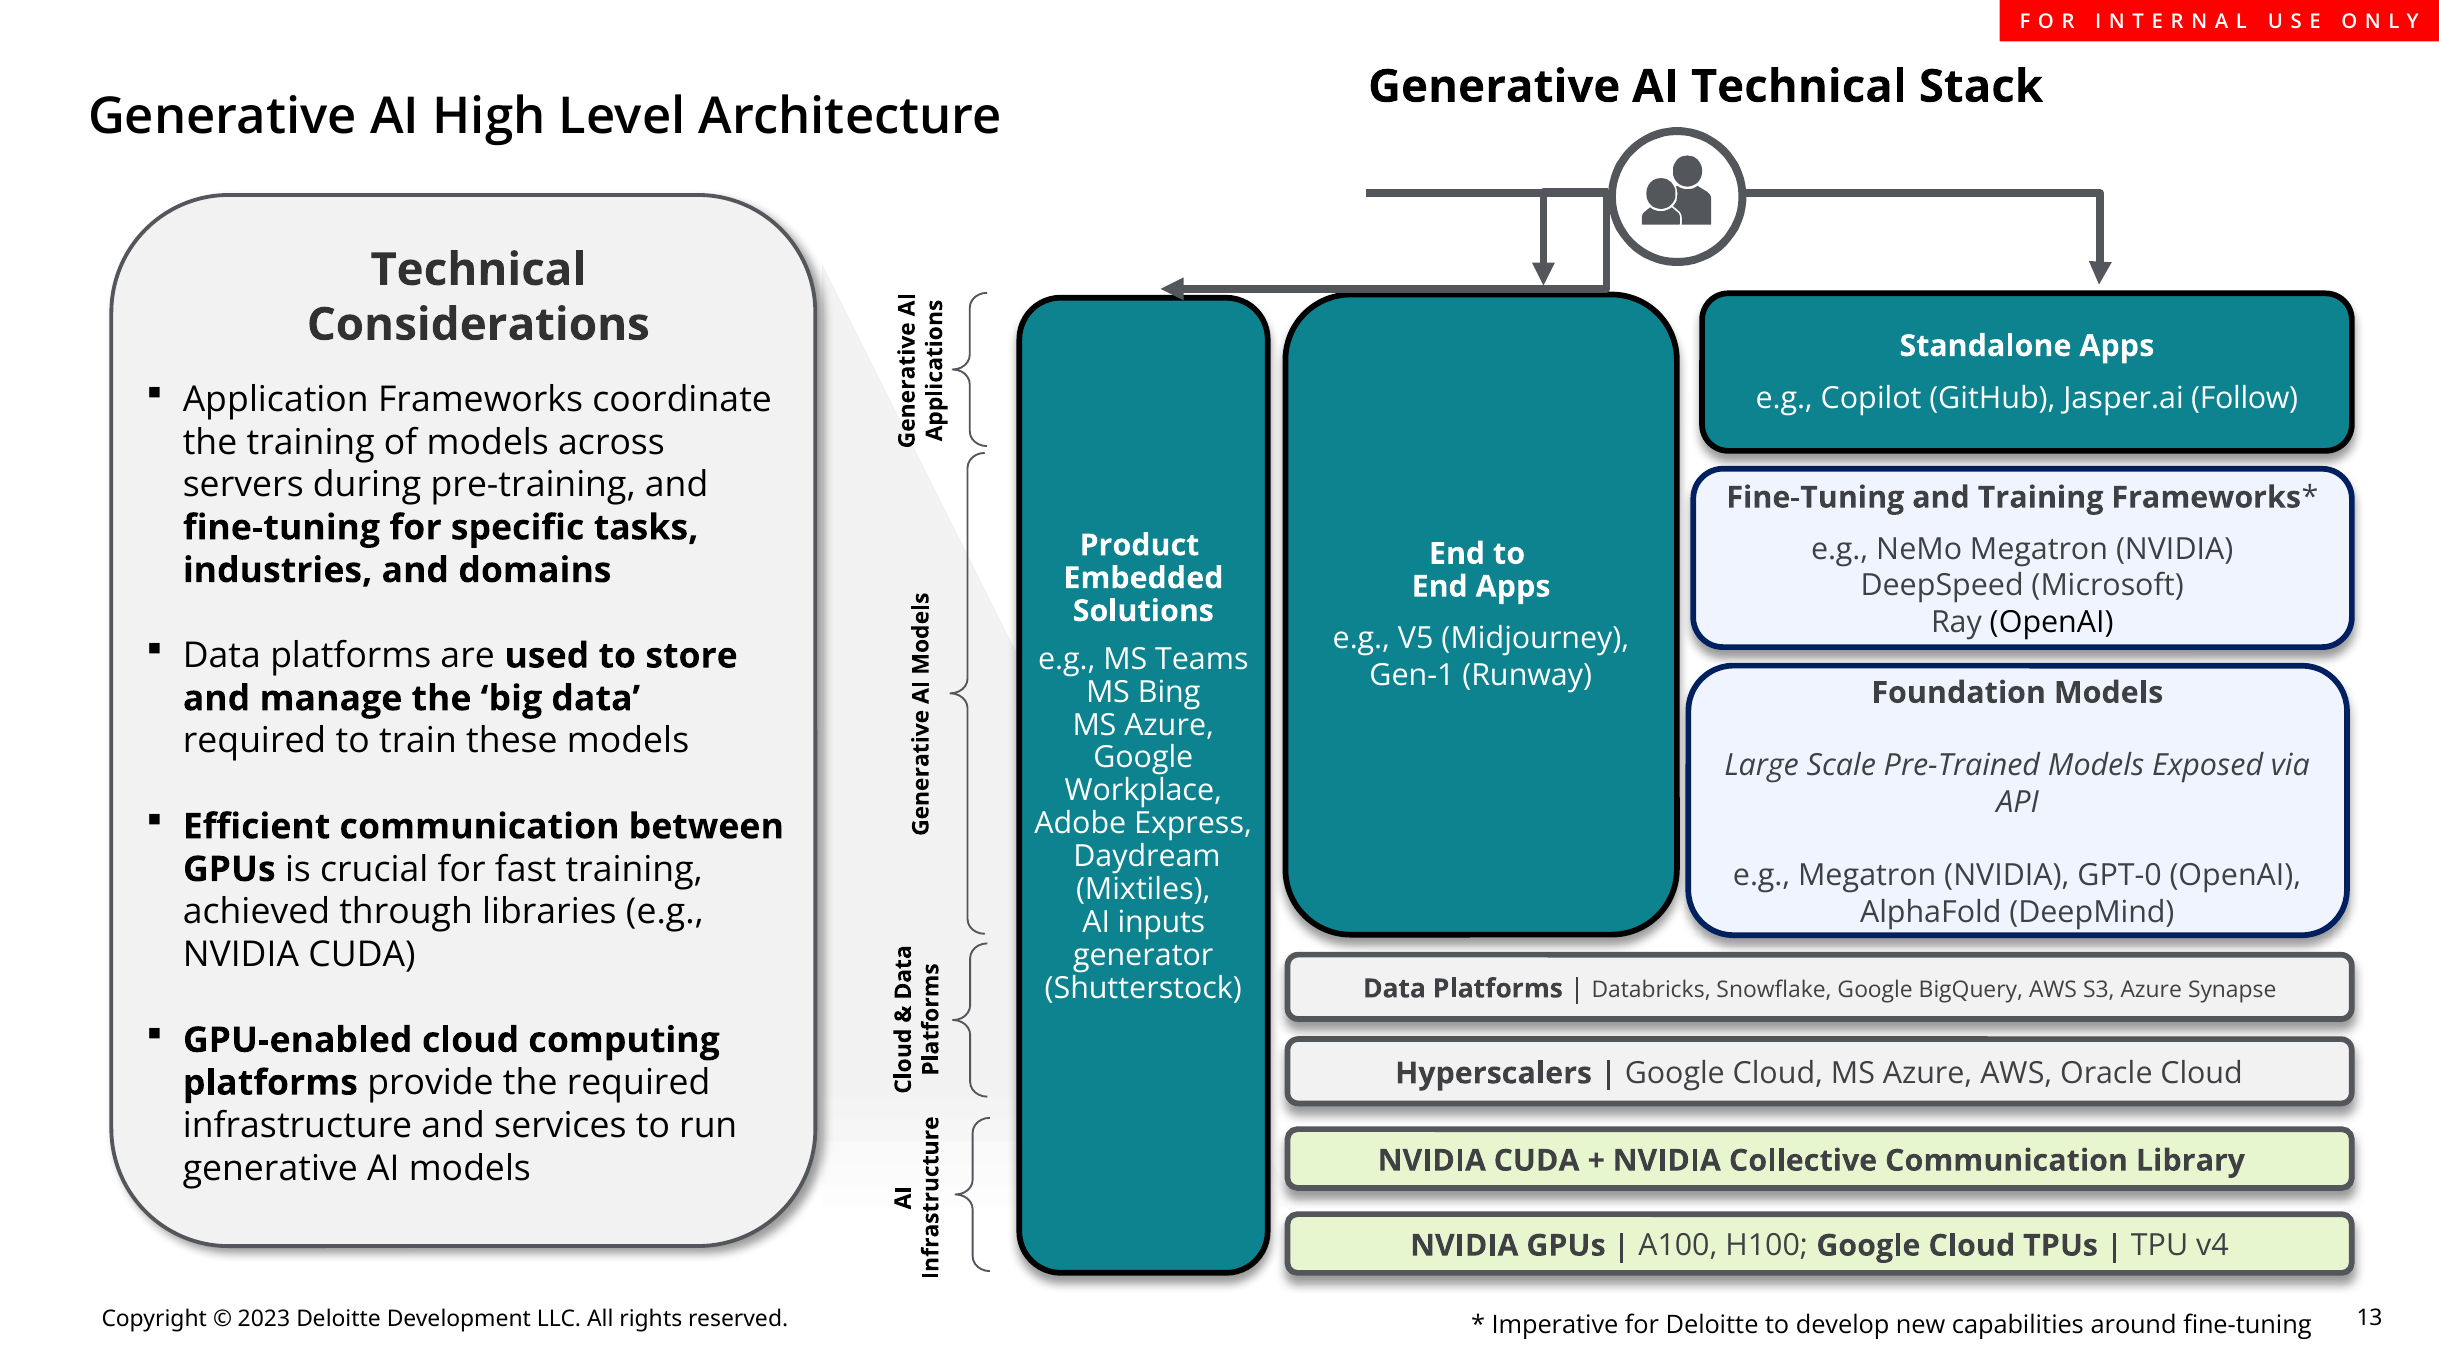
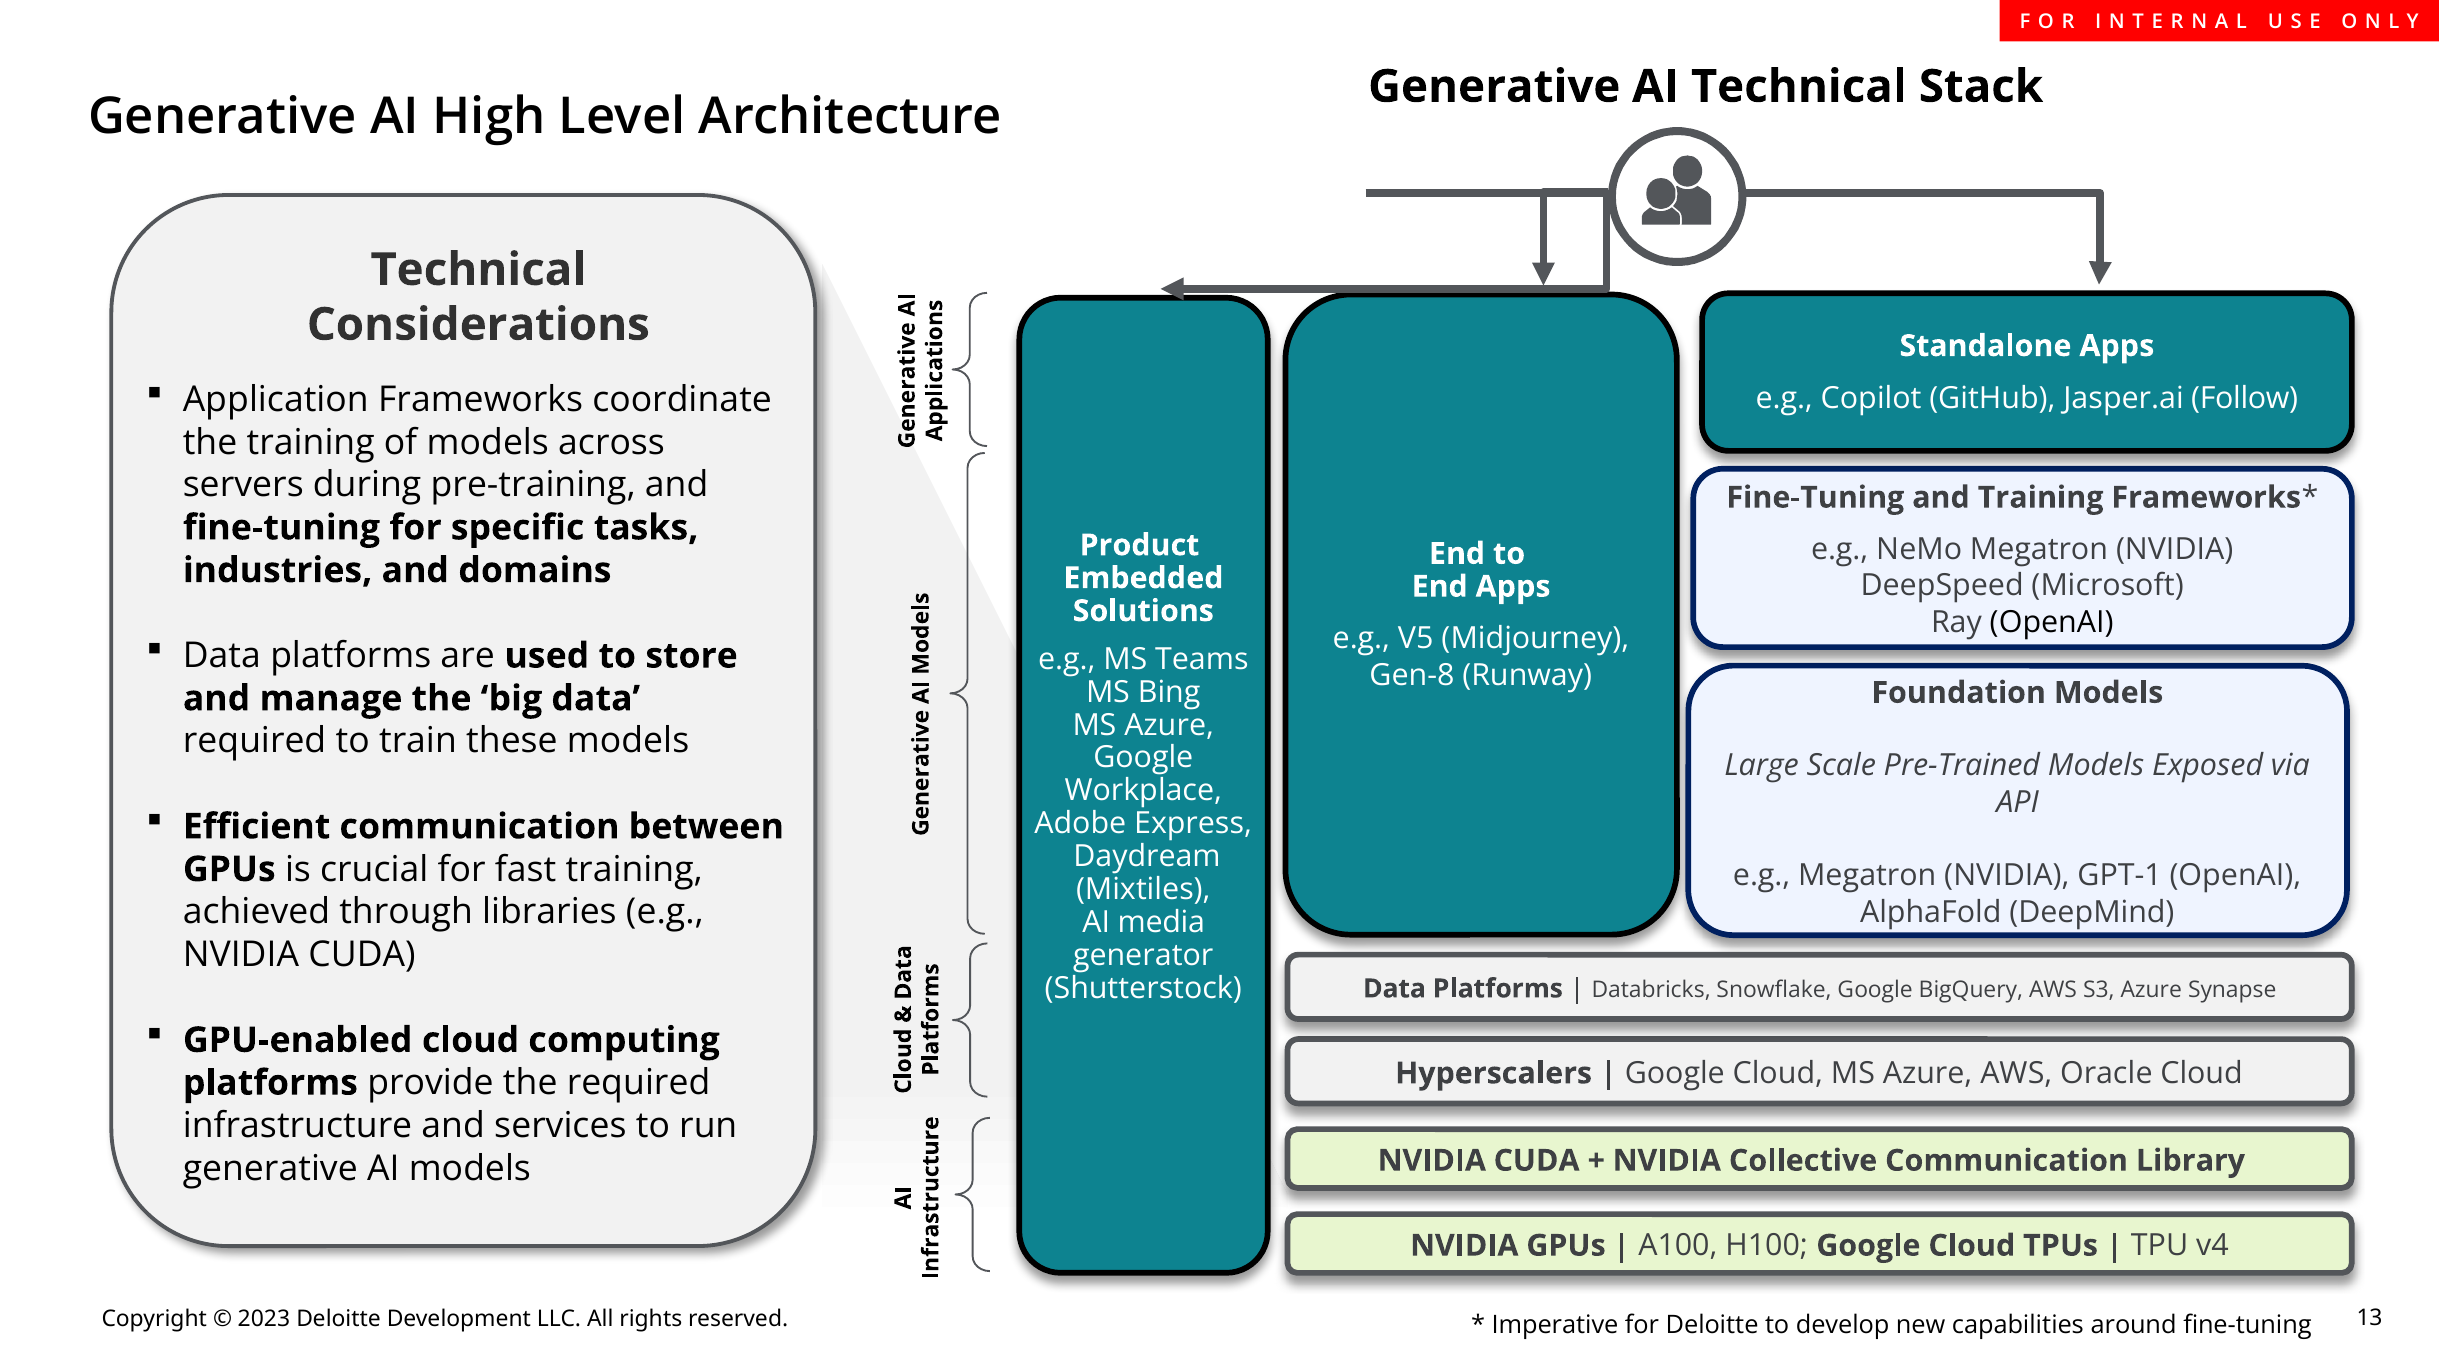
Gen-1: Gen-1 -> Gen-8
GPT-0: GPT-0 -> GPT-1
inputs: inputs -> media
